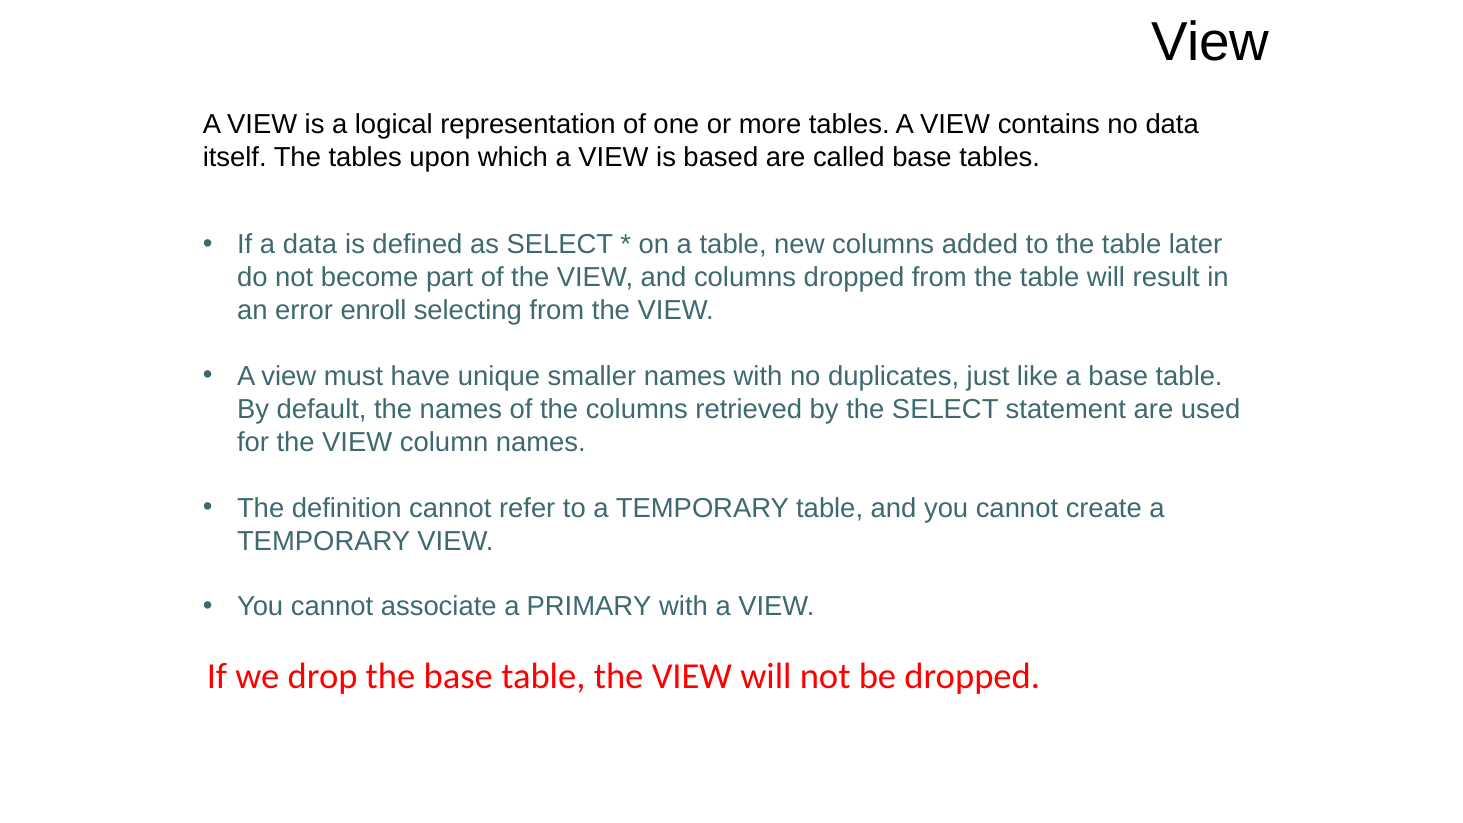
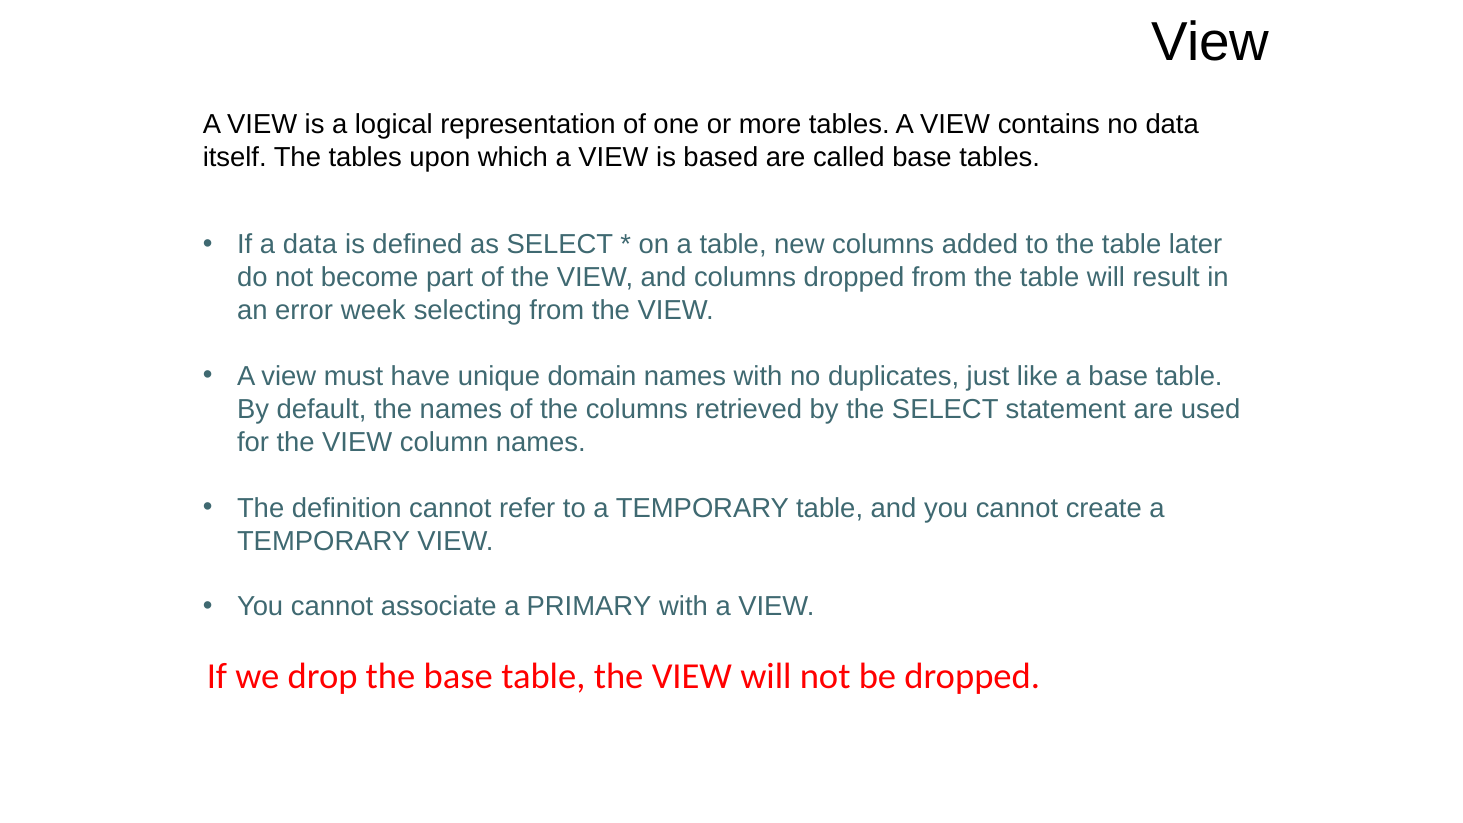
enroll: enroll -> week
smaller: smaller -> domain
